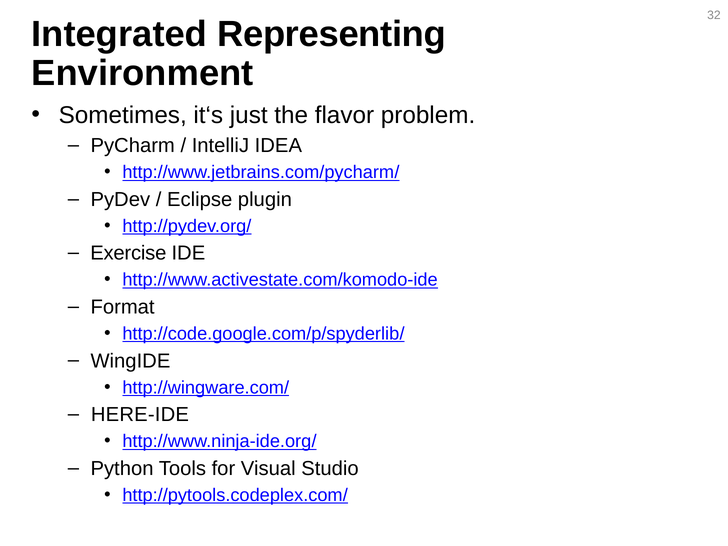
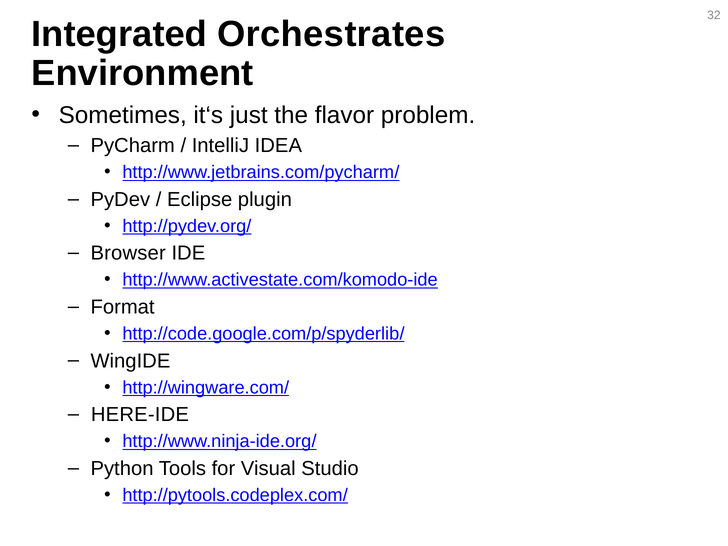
Representing: Representing -> Orchestrates
Exercise: Exercise -> Browser
